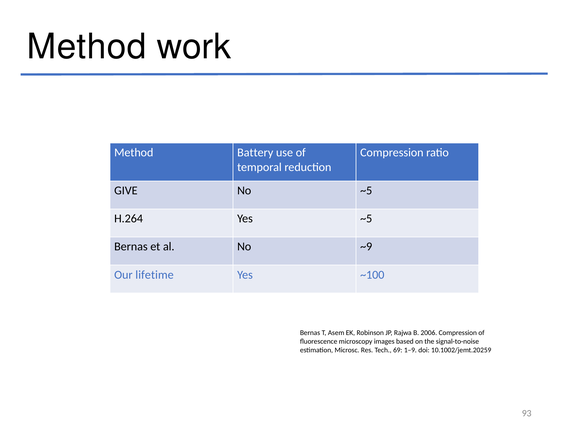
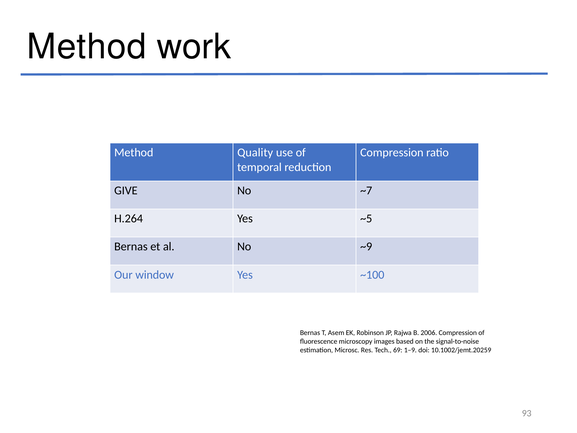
Battery: Battery -> Quality
No ~5: ~5 -> ~7
lifetime: lifetime -> window
